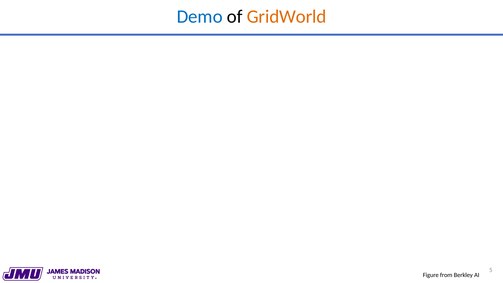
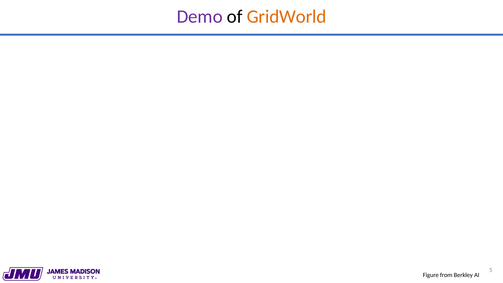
Demo colour: blue -> purple
